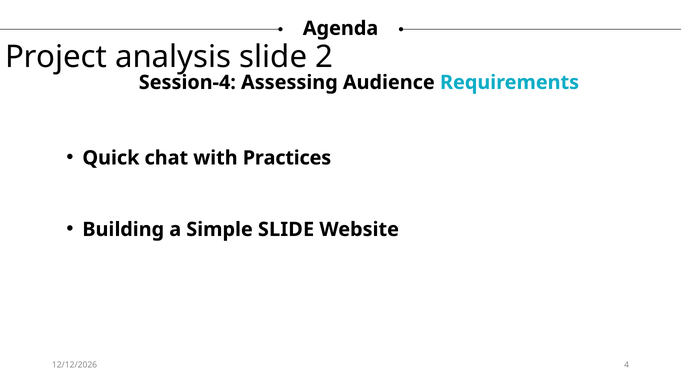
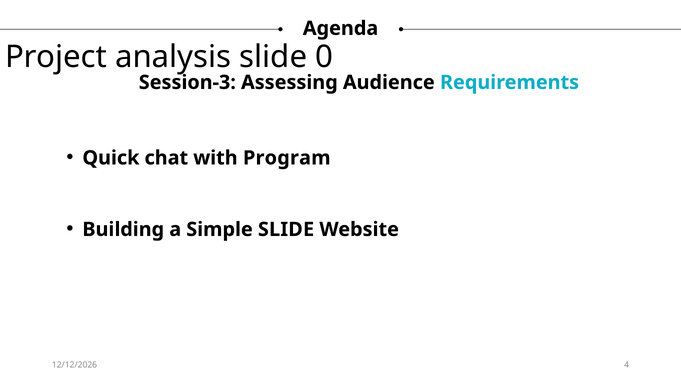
2: 2 -> 0
Session-4: Session-4 -> Session-3
Practices: Practices -> Program
